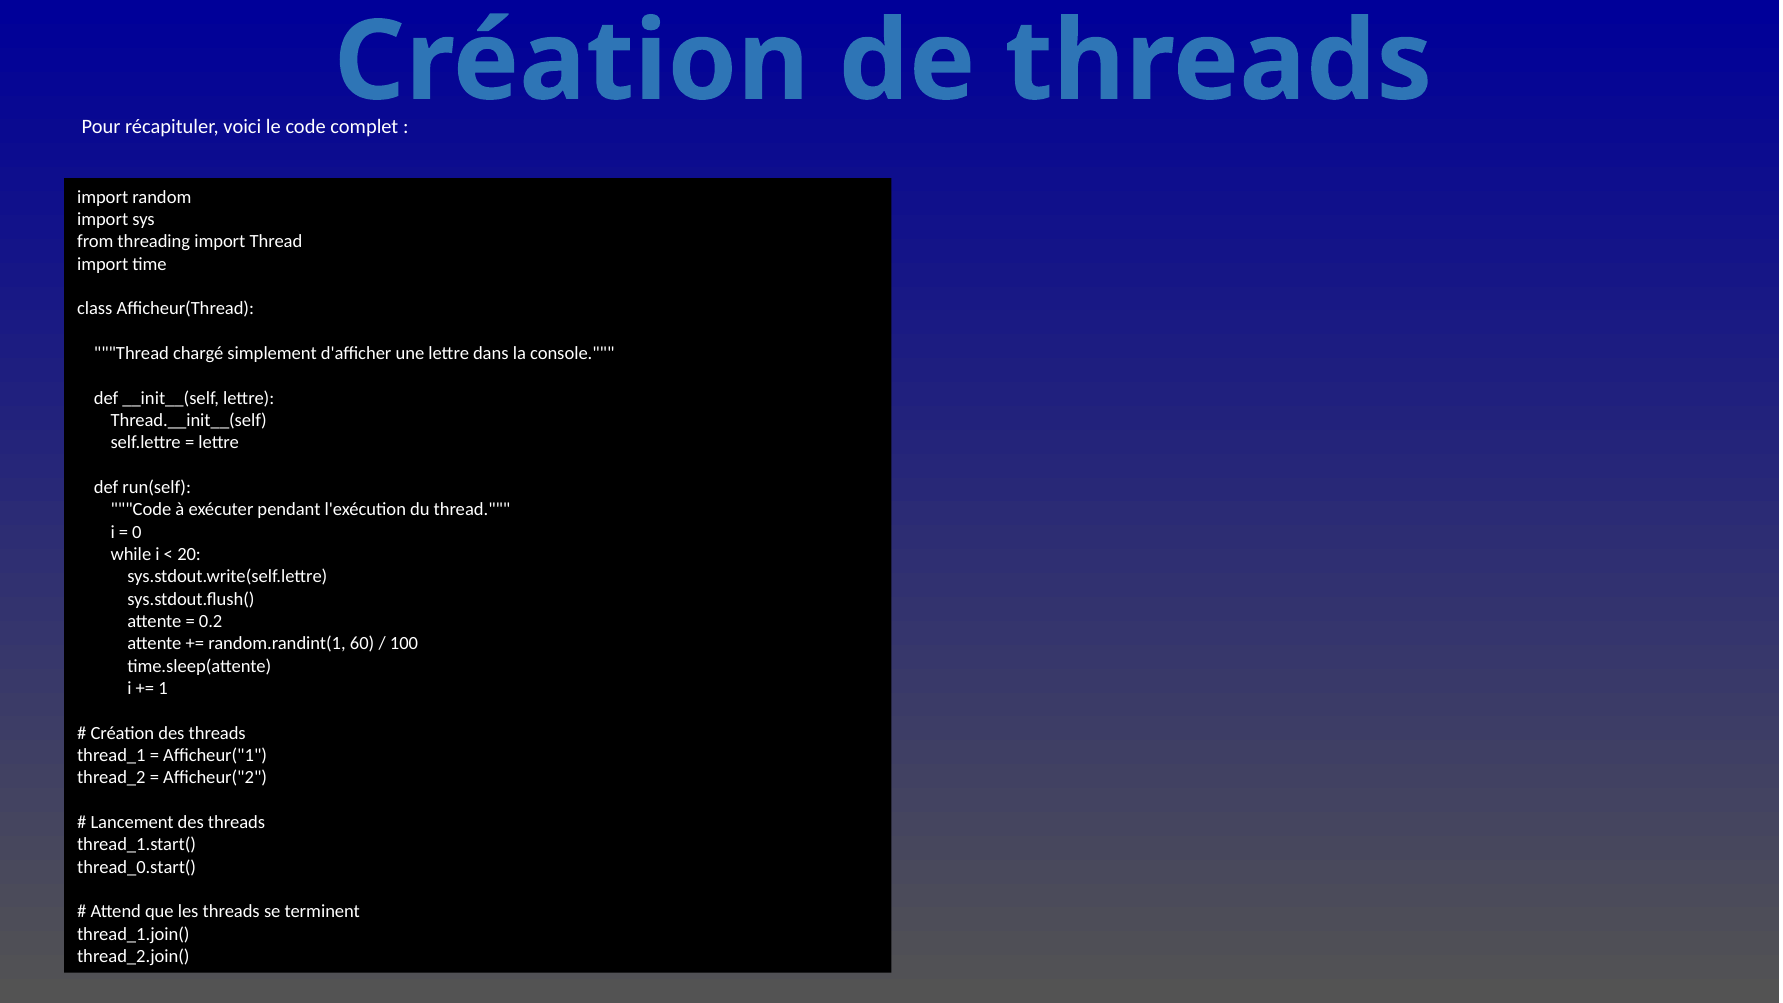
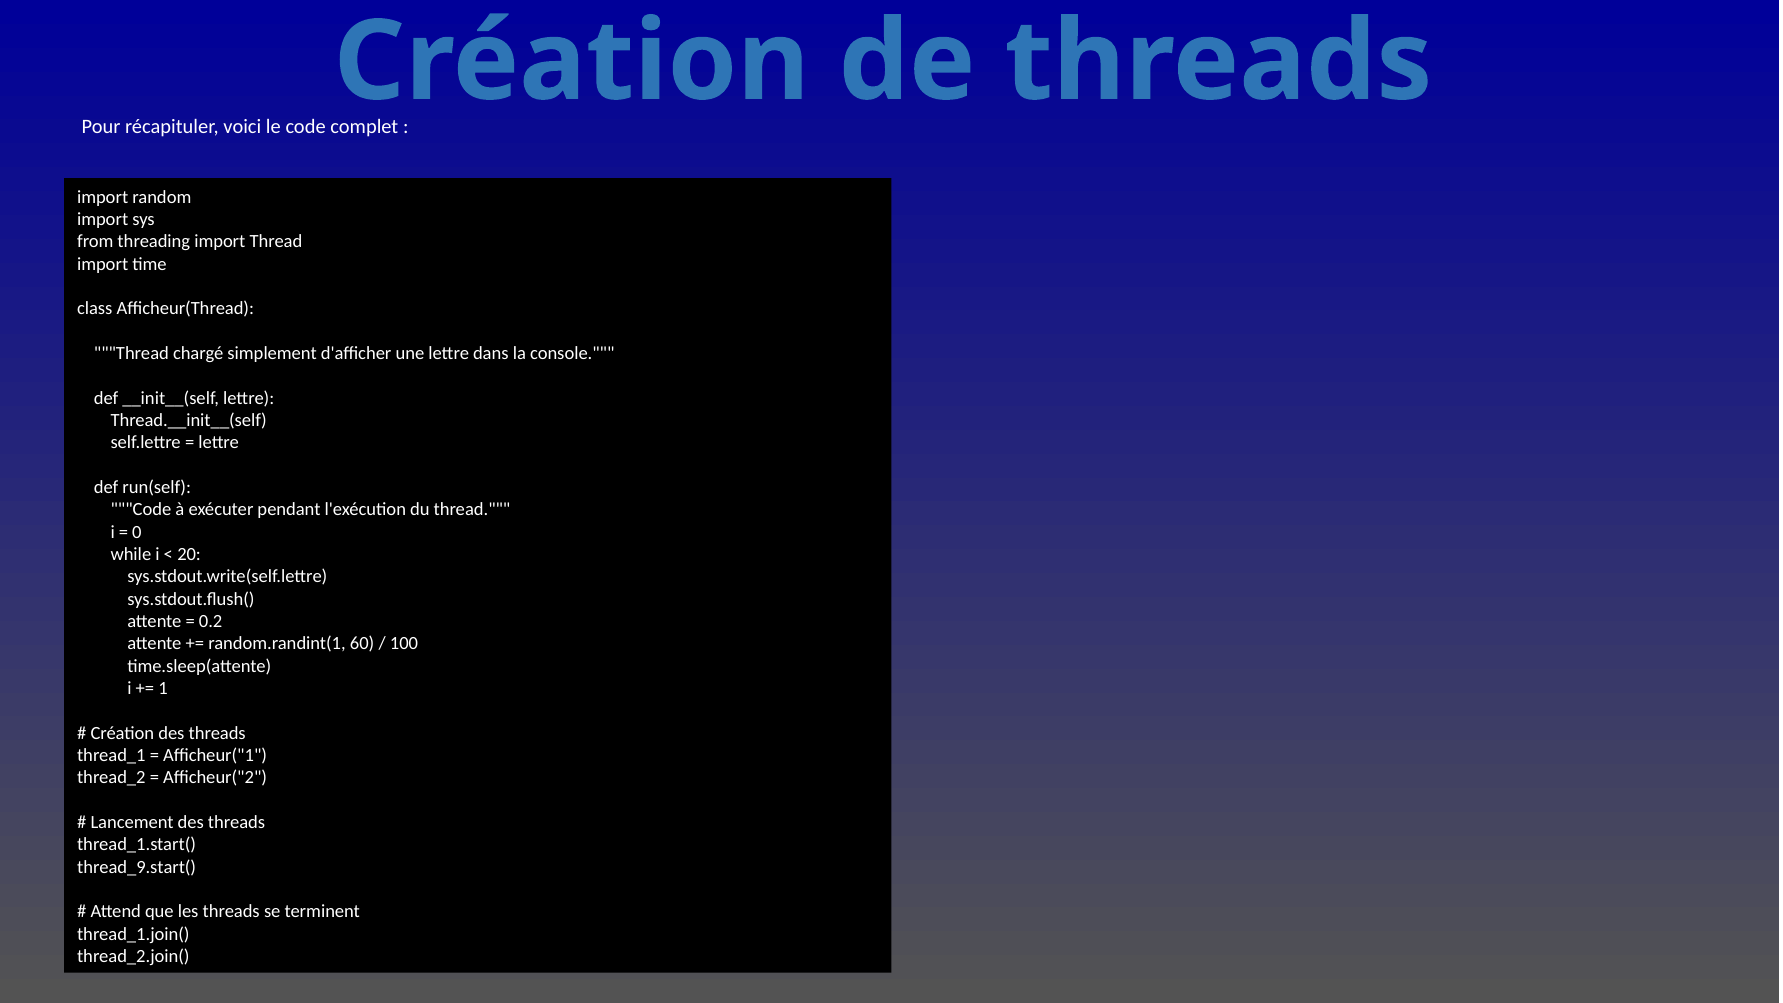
thread_0.start(: thread_0.start( -> thread_9.start(
